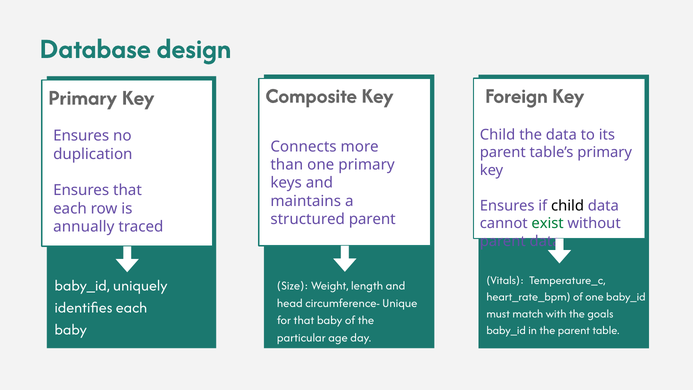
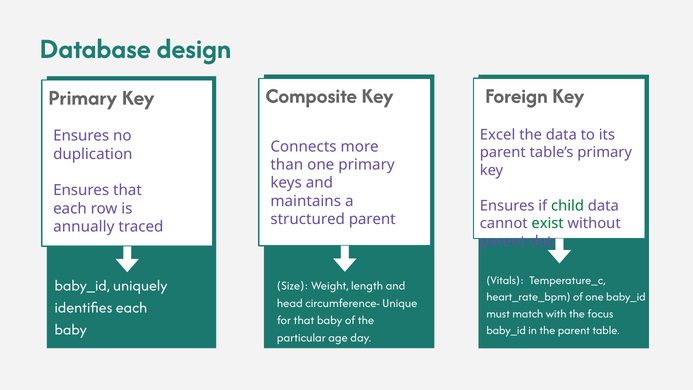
Child at (498, 135): Child -> Excel
child at (568, 206) colour: black -> green
goals: goals -> focus
